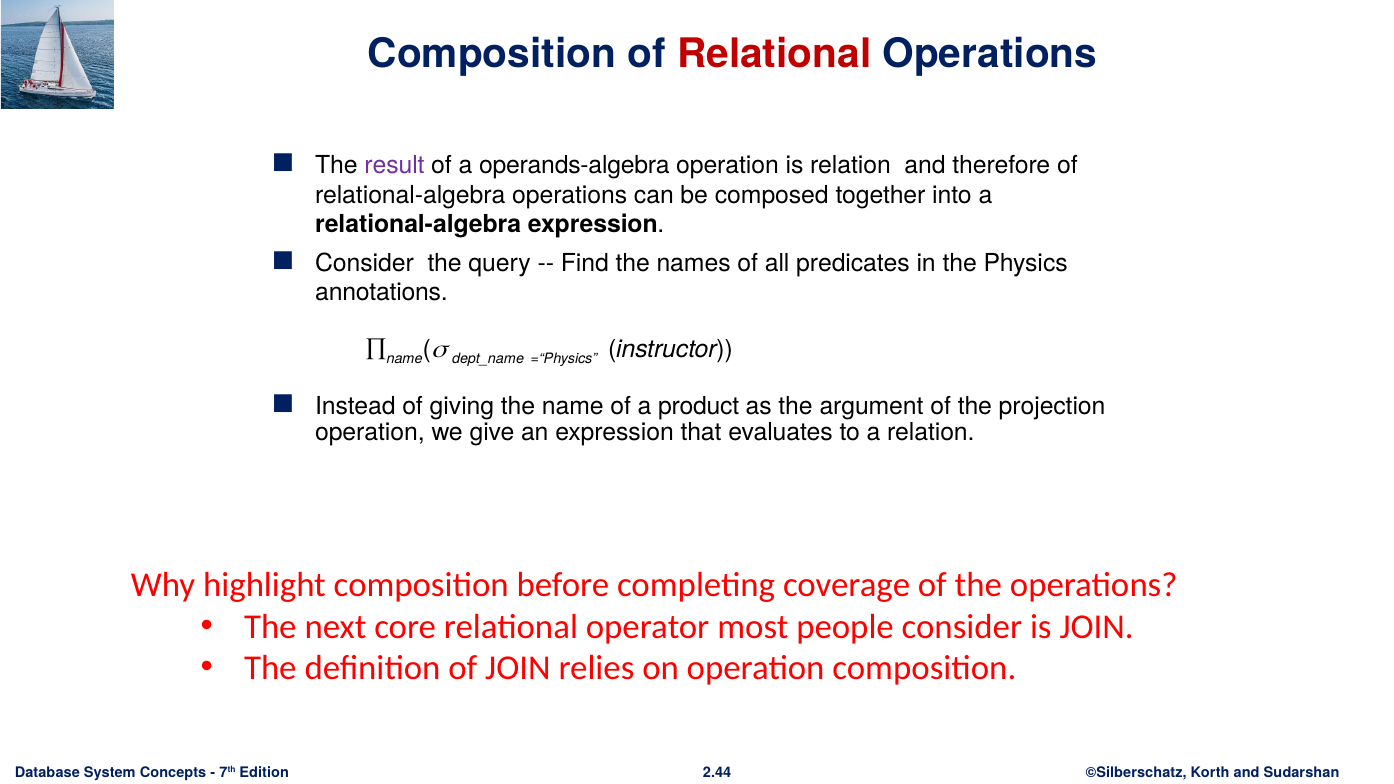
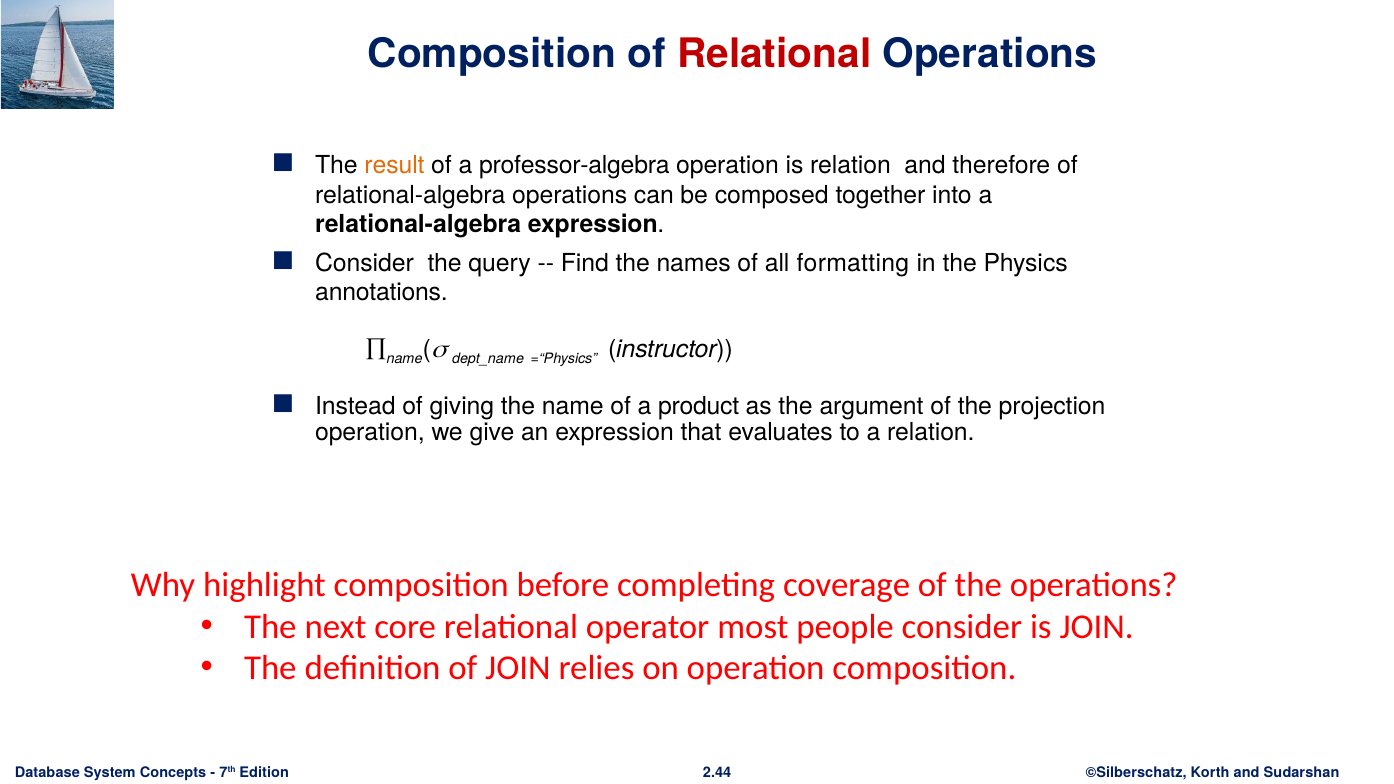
result colour: purple -> orange
operands-algebra: operands-algebra -> professor-algebra
predicates: predicates -> formatting
